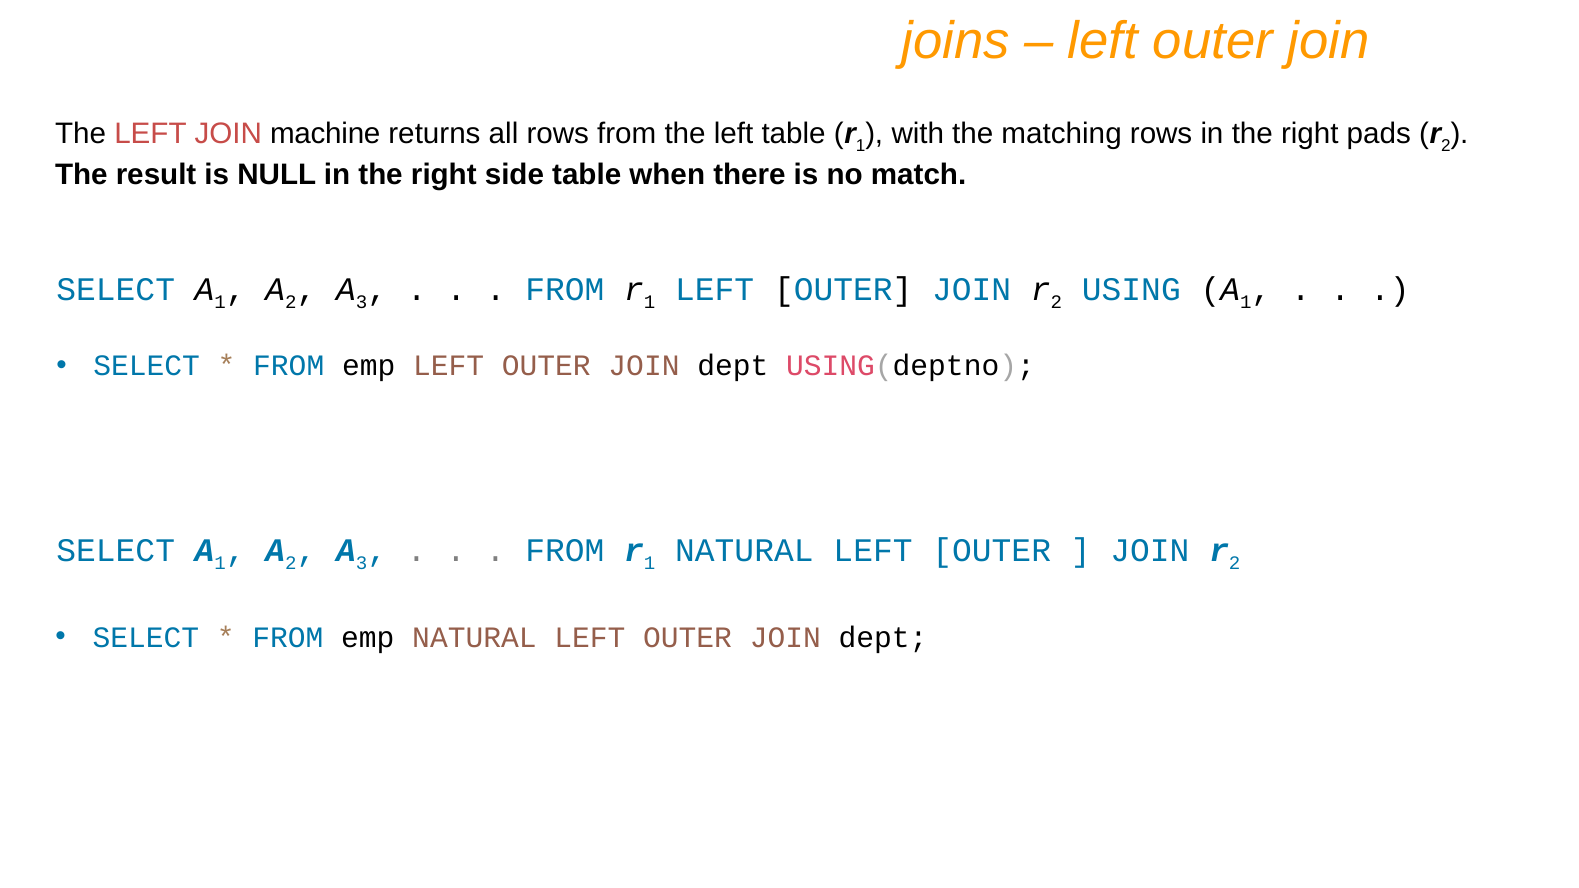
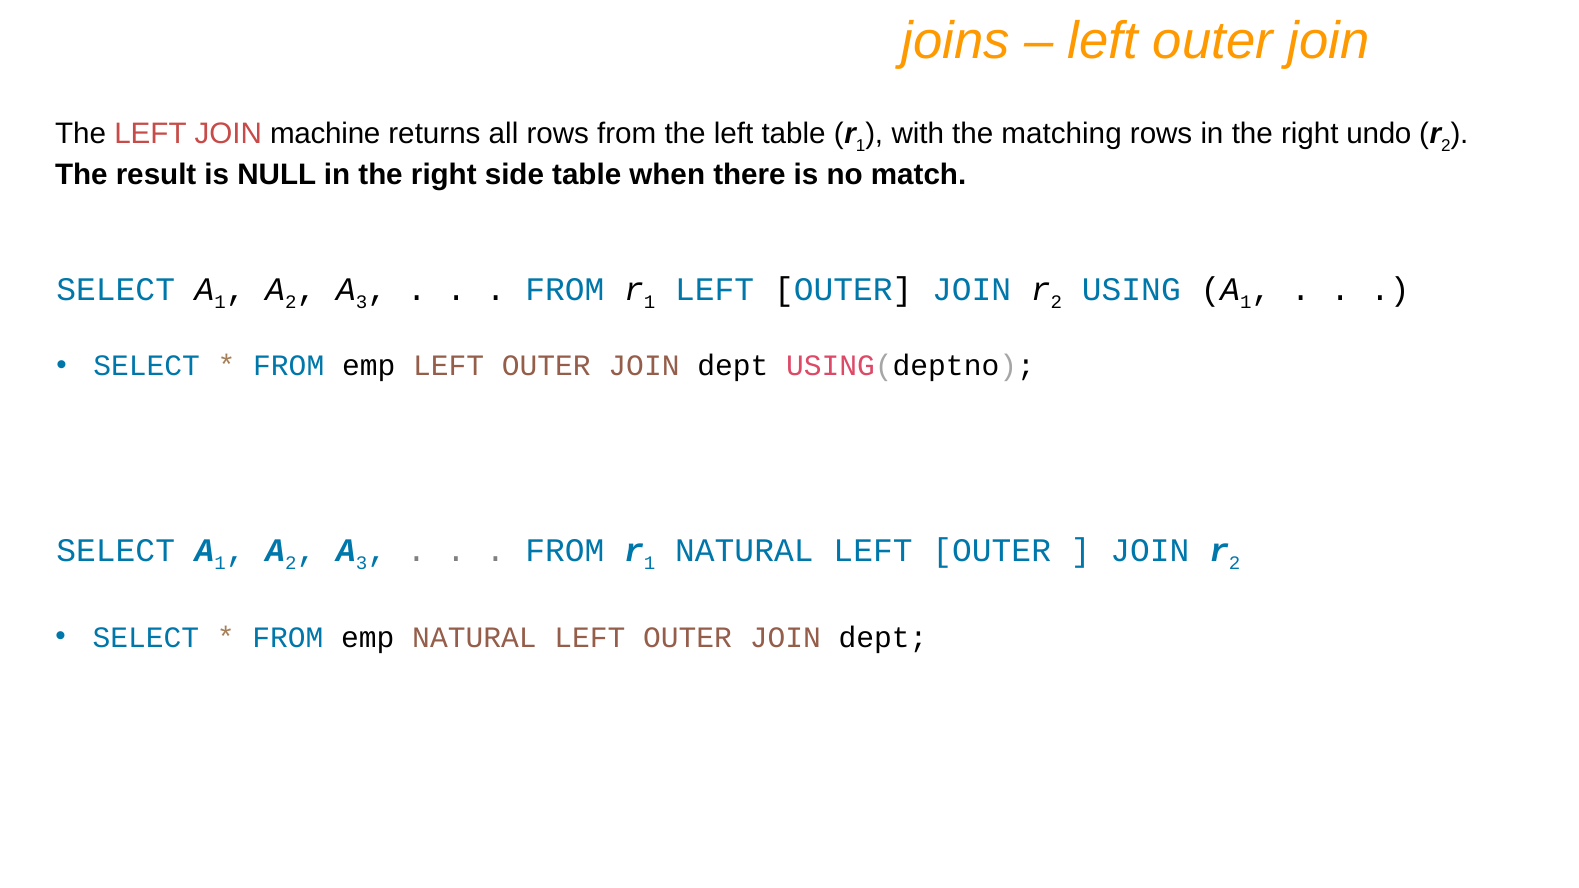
pads: pads -> undo
